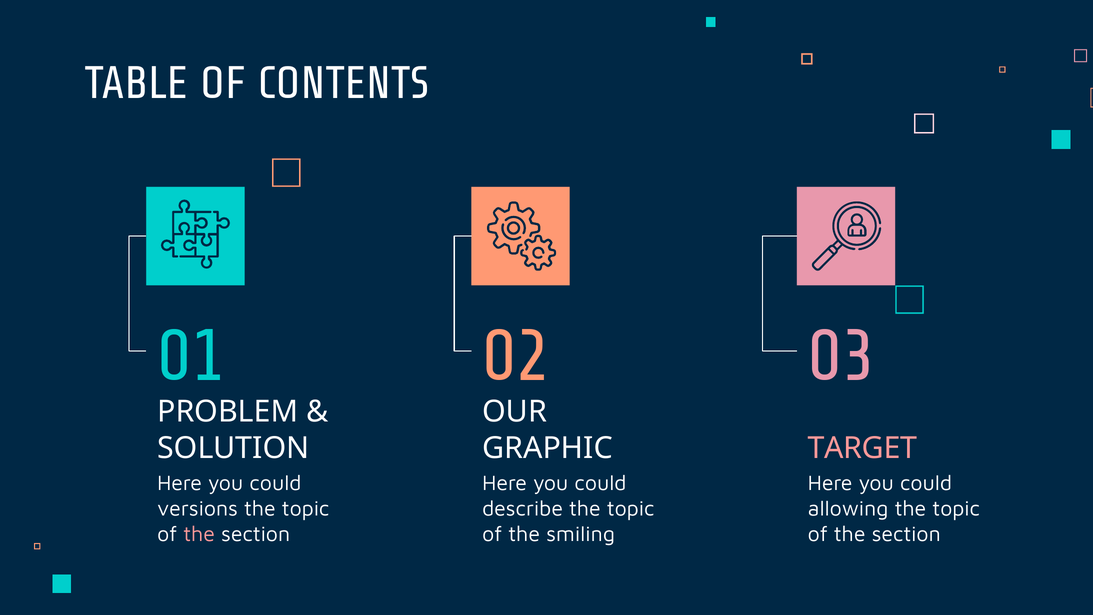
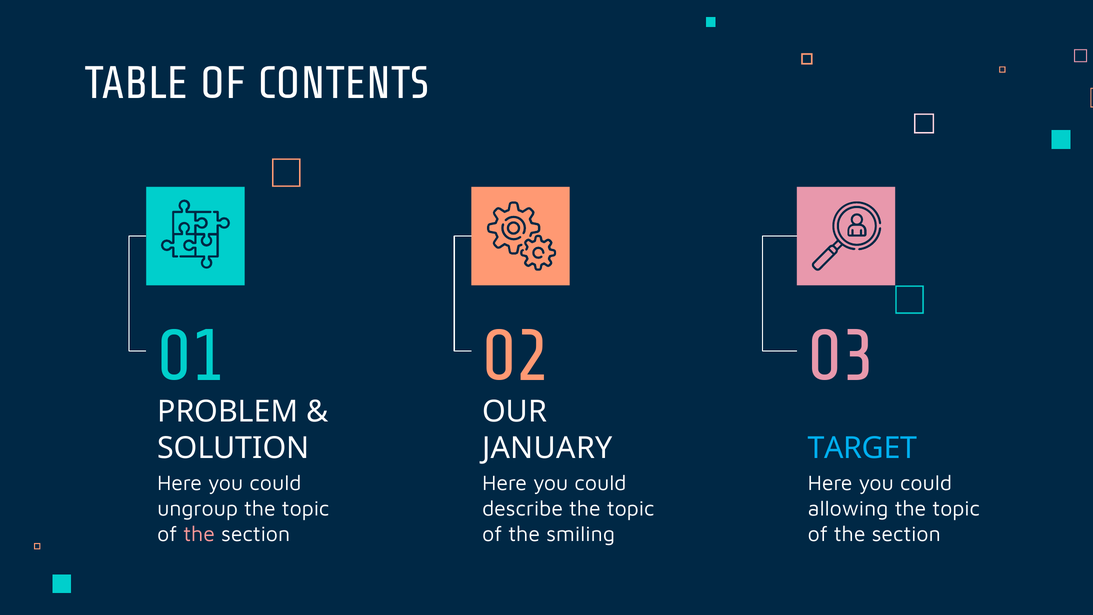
GRAPHIC: GRAPHIC -> JANUARY
TARGET colour: pink -> light blue
versions: versions -> ungroup
